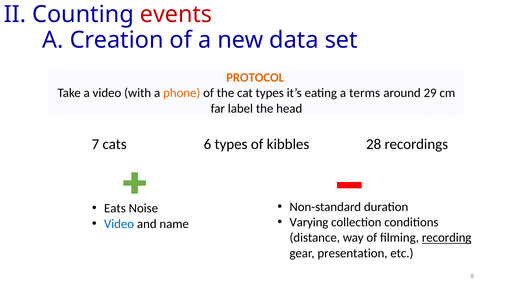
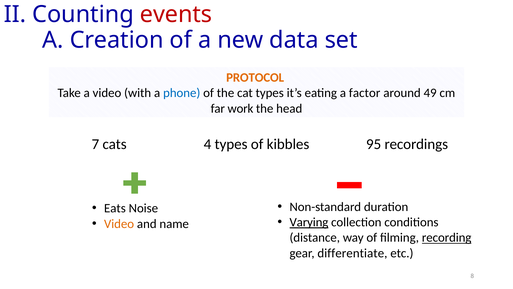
phone colour: orange -> blue
terms: terms -> factor
29: 29 -> 49
label: label -> work
6: 6 -> 4
28: 28 -> 95
Varying underline: none -> present
Video at (119, 223) colour: blue -> orange
presentation: presentation -> differentiate
